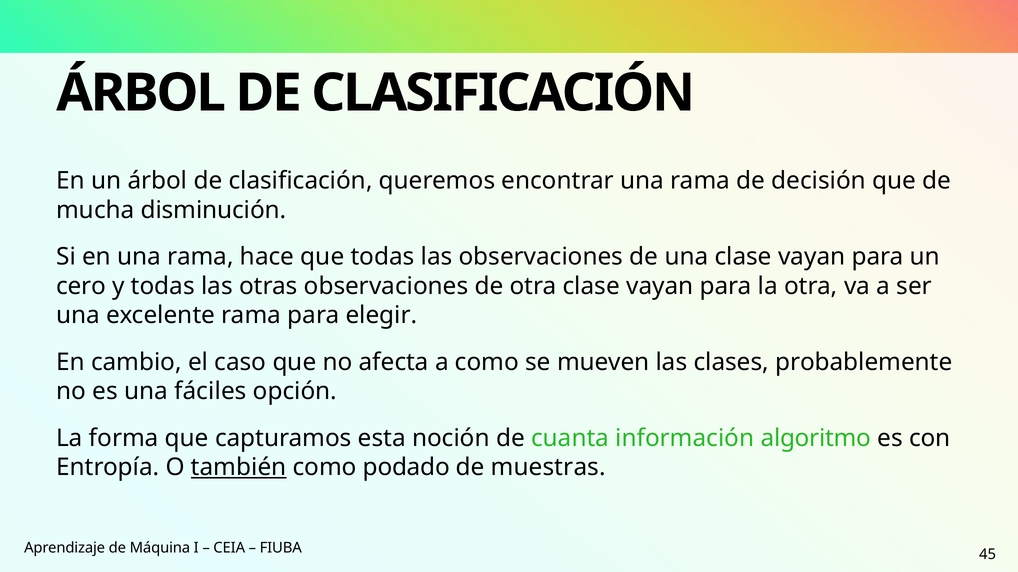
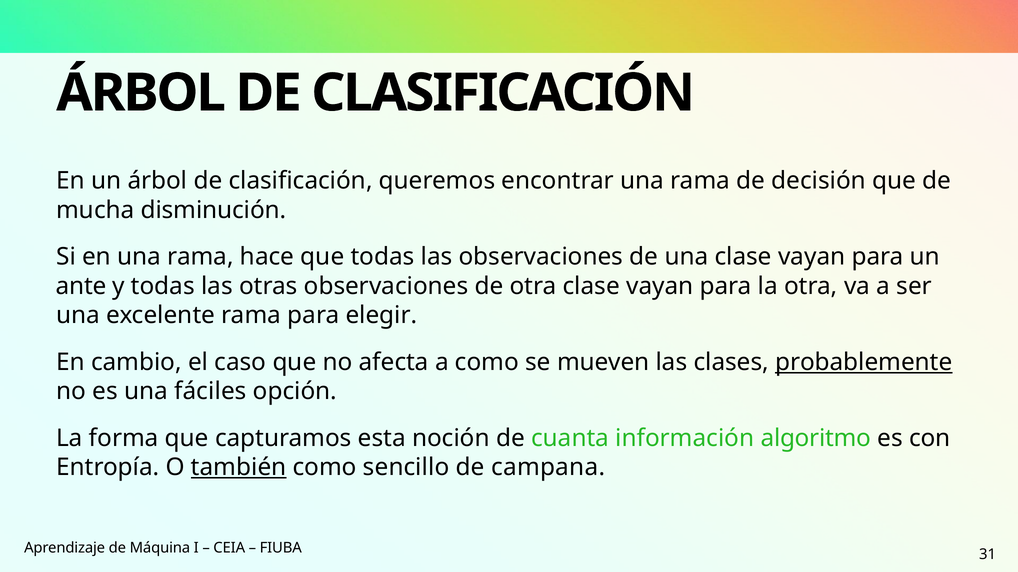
cero: cero -> ante
probablemente underline: none -> present
podado: podado -> sencillo
muestras: muestras -> campana
45: 45 -> 31
